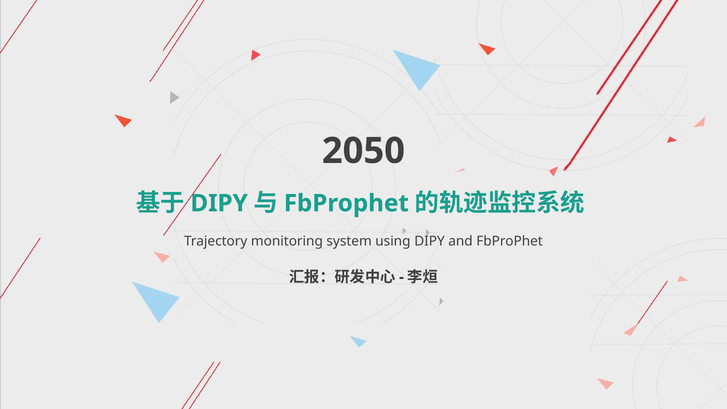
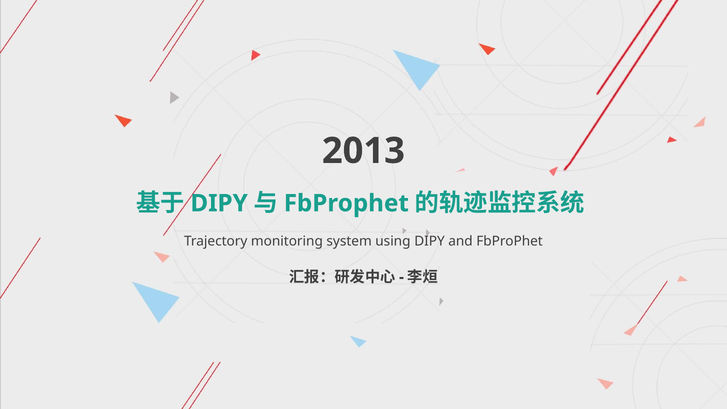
2050: 2050 -> 2013
